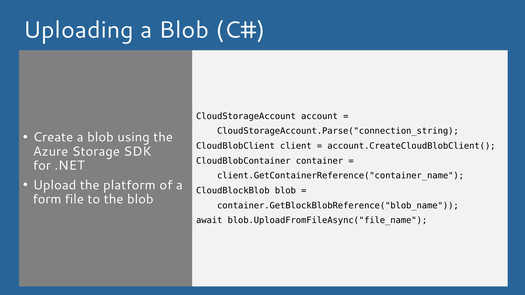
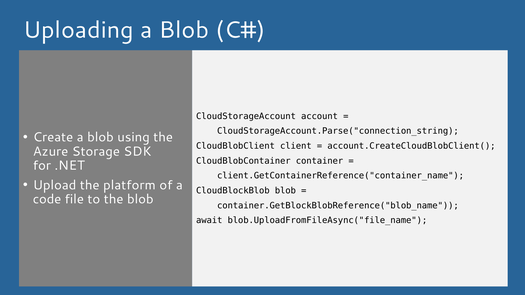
form: form -> code
